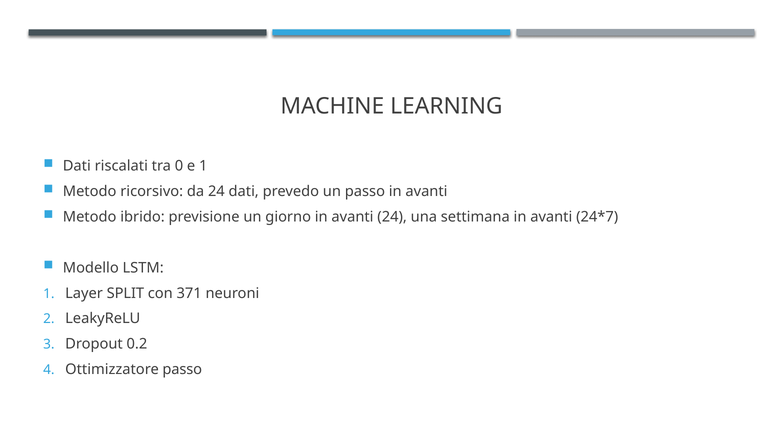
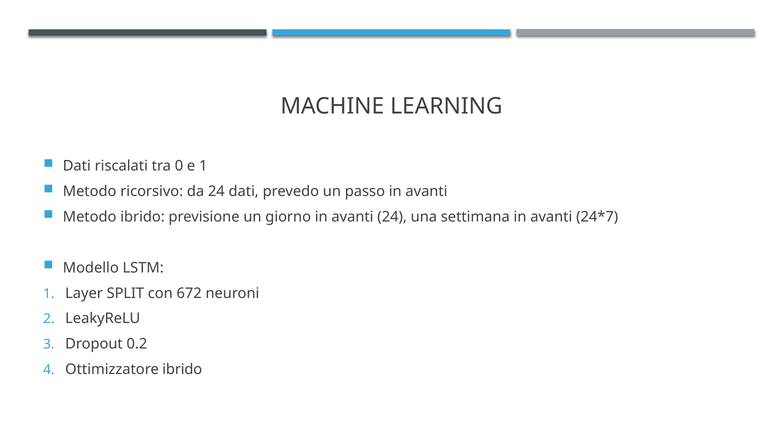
371: 371 -> 672
Ottimizzatore passo: passo -> ibrido
